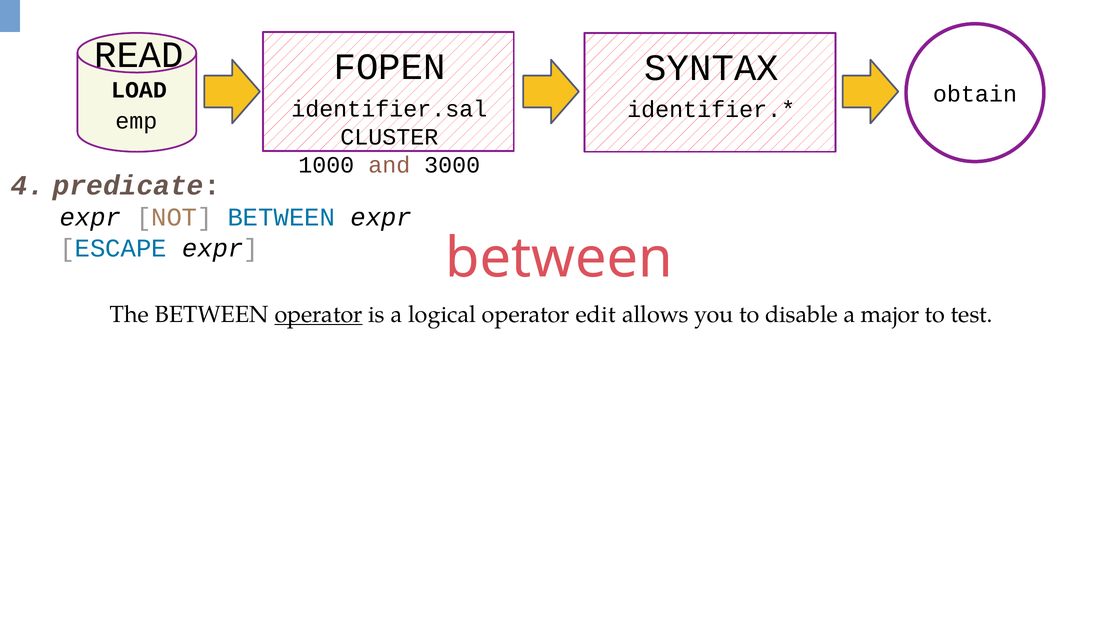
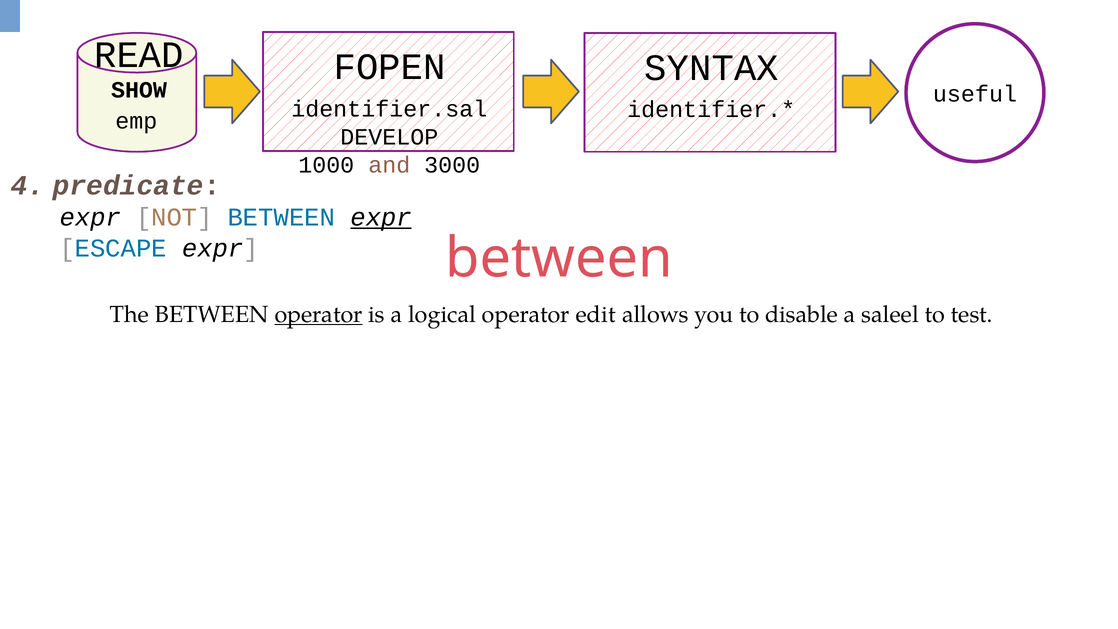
LOAD: LOAD -> SHOW
obtain: obtain -> useful
CLUSTER: CLUSTER -> DEVELOP
expr at (381, 217) underline: none -> present
major: major -> saleel
